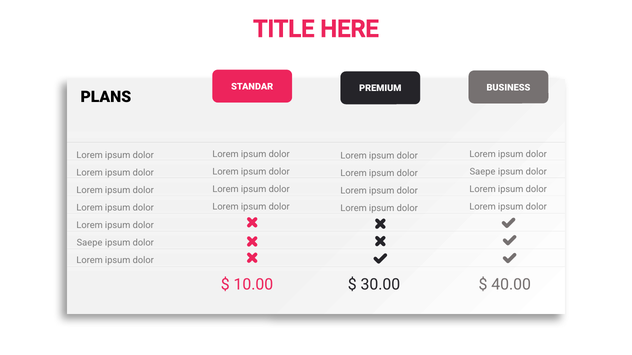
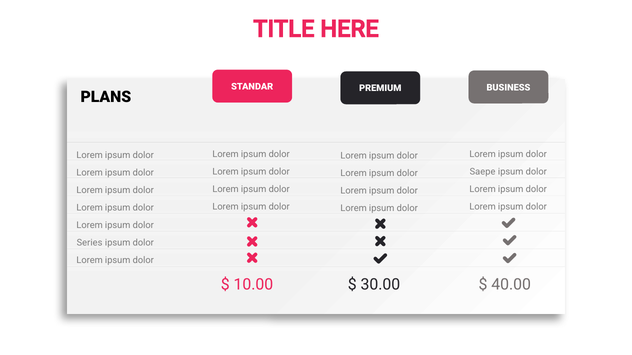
Saepe at (90, 243): Saepe -> Series
